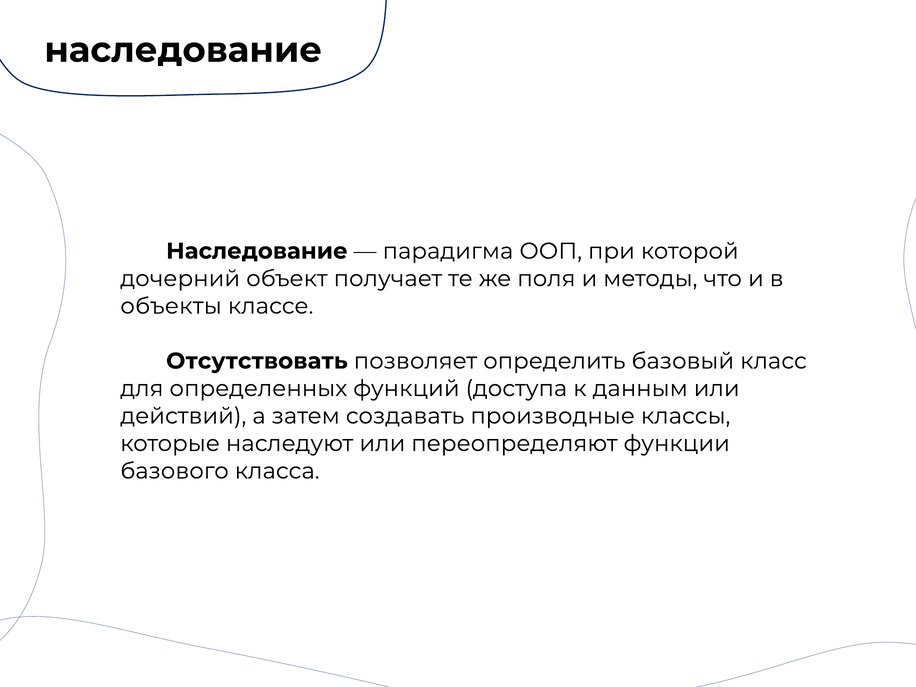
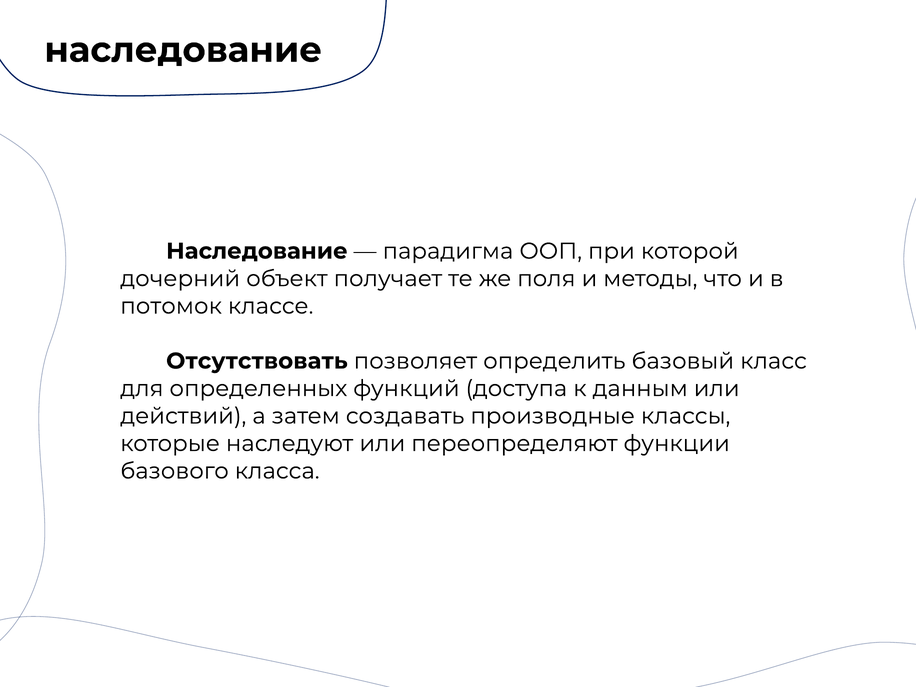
объекты: объекты -> потомок
